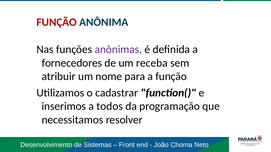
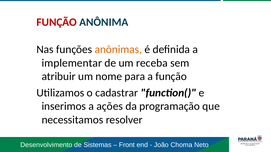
anônimas colour: purple -> orange
fornecedores: fornecedores -> implementar
todos: todos -> ações
